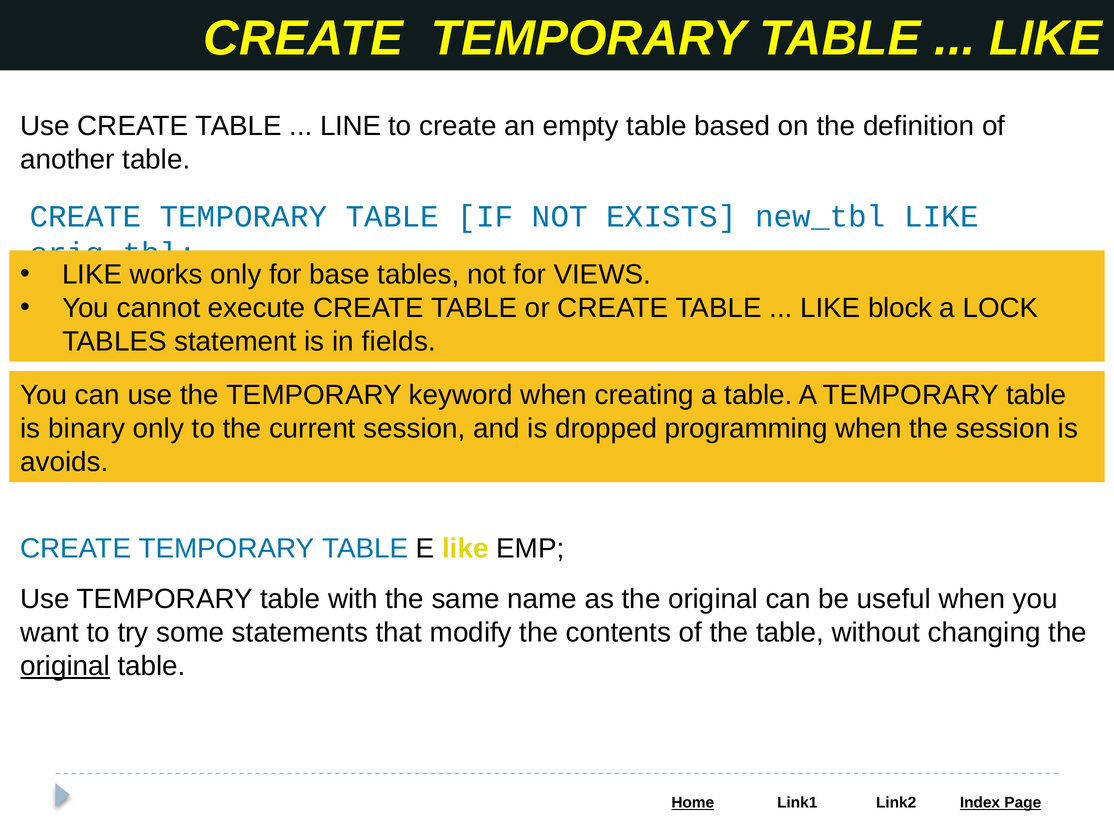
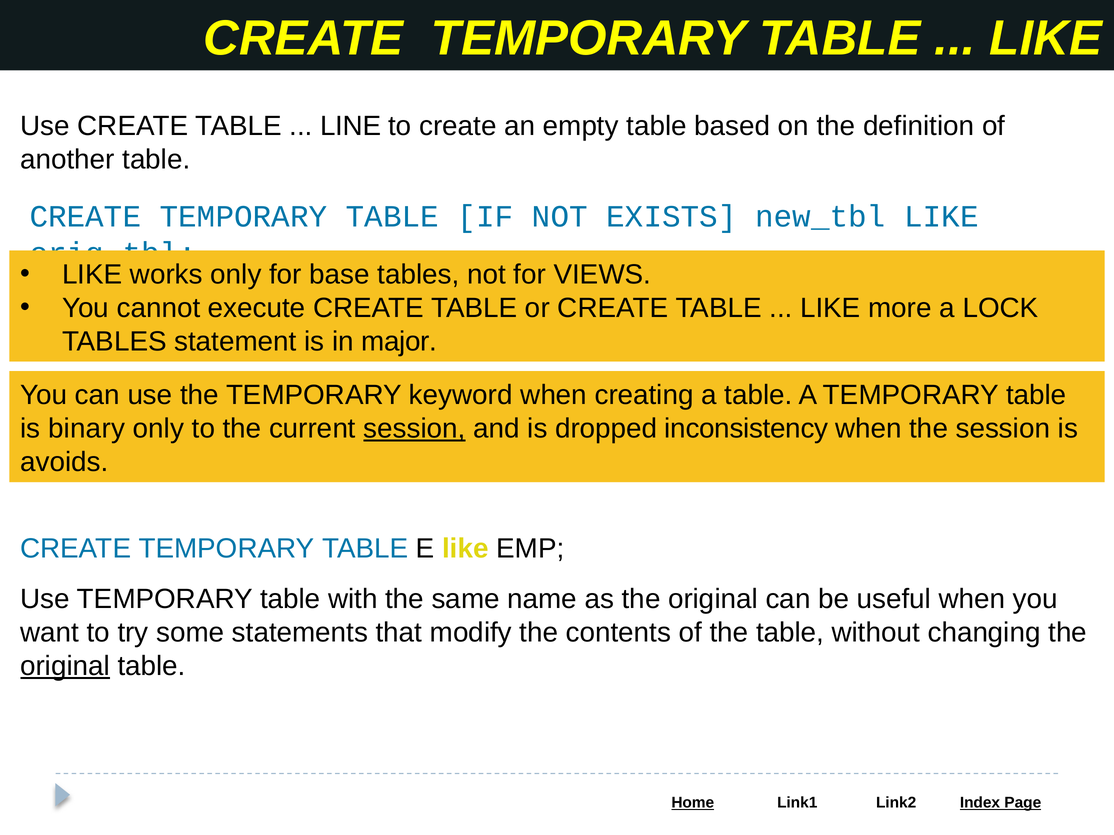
block: block -> more
fields: fields -> major
session at (414, 429) underline: none -> present
programming: programming -> inconsistency
